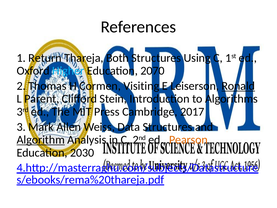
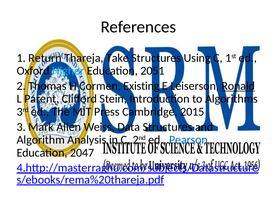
Both: Both -> Take
2070: 2070 -> 2051
Visiting: Visiting -> Existing
2017: 2017 -> 2015
Algorithm underline: present -> none
Pearson colour: orange -> blue
2030: 2030 -> 2047
